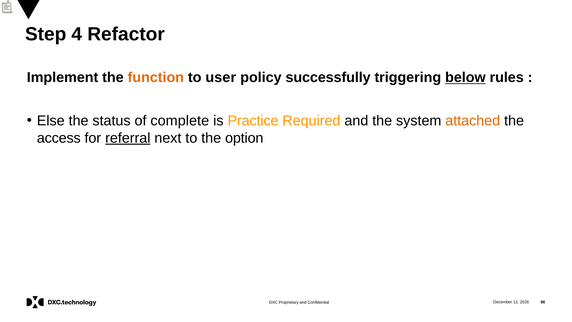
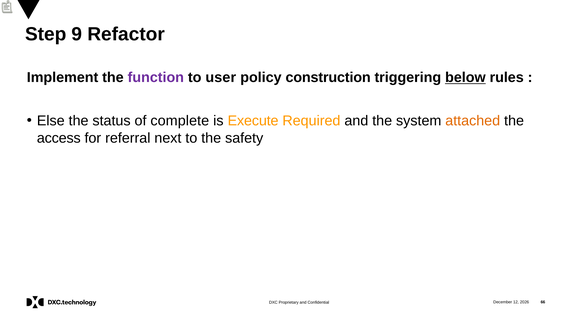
4: 4 -> 9
function colour: orange -> purple
successfully: successfully -> construction
Practice: Practice -> Execute
referral underline: present -> none
option: option -> safety
